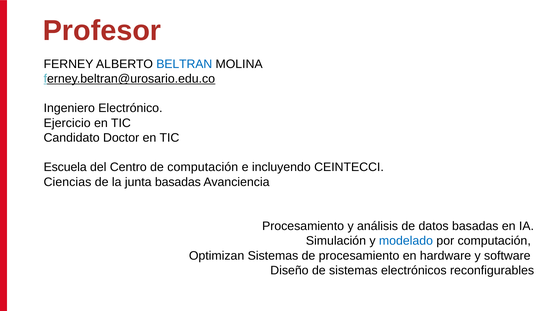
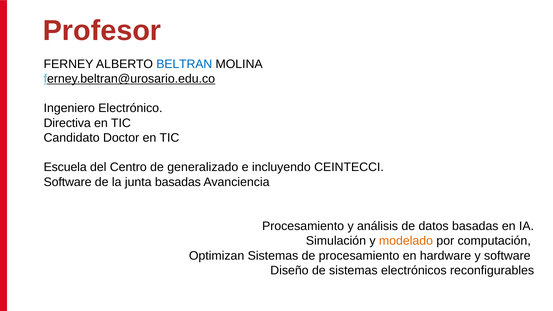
Ejercicio: Ejercicio -> Directiva
de computación: computación -> generalizado
Ciencias at (67, 182): Ciencias -> Software
modelado colour: blue -> orange
